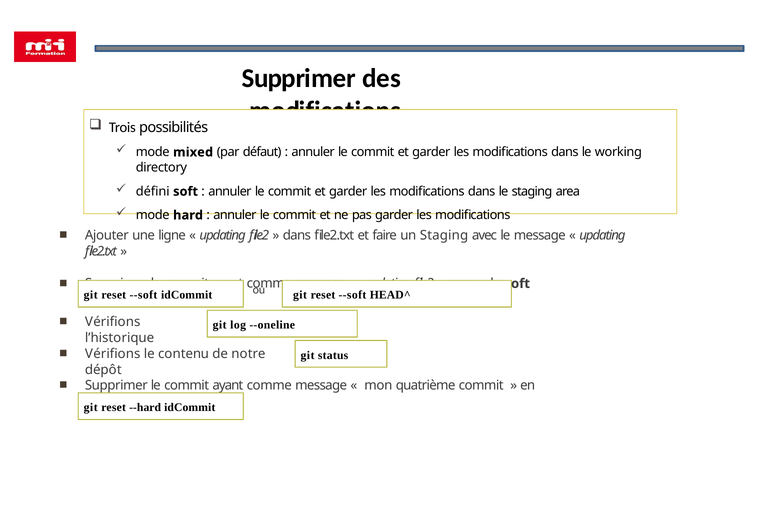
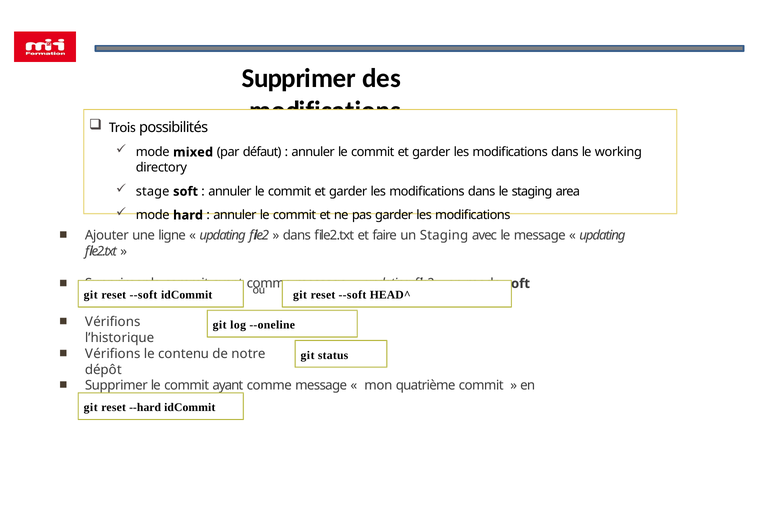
défini: défini -> stage
